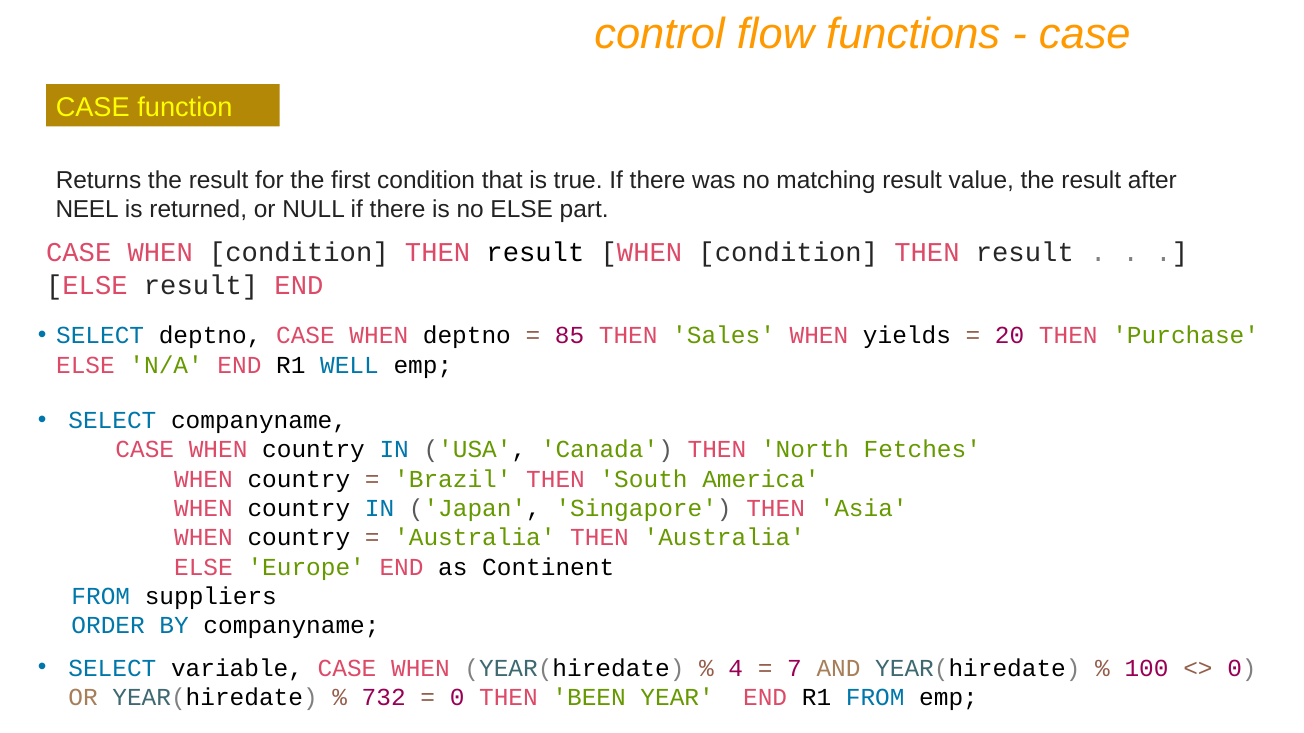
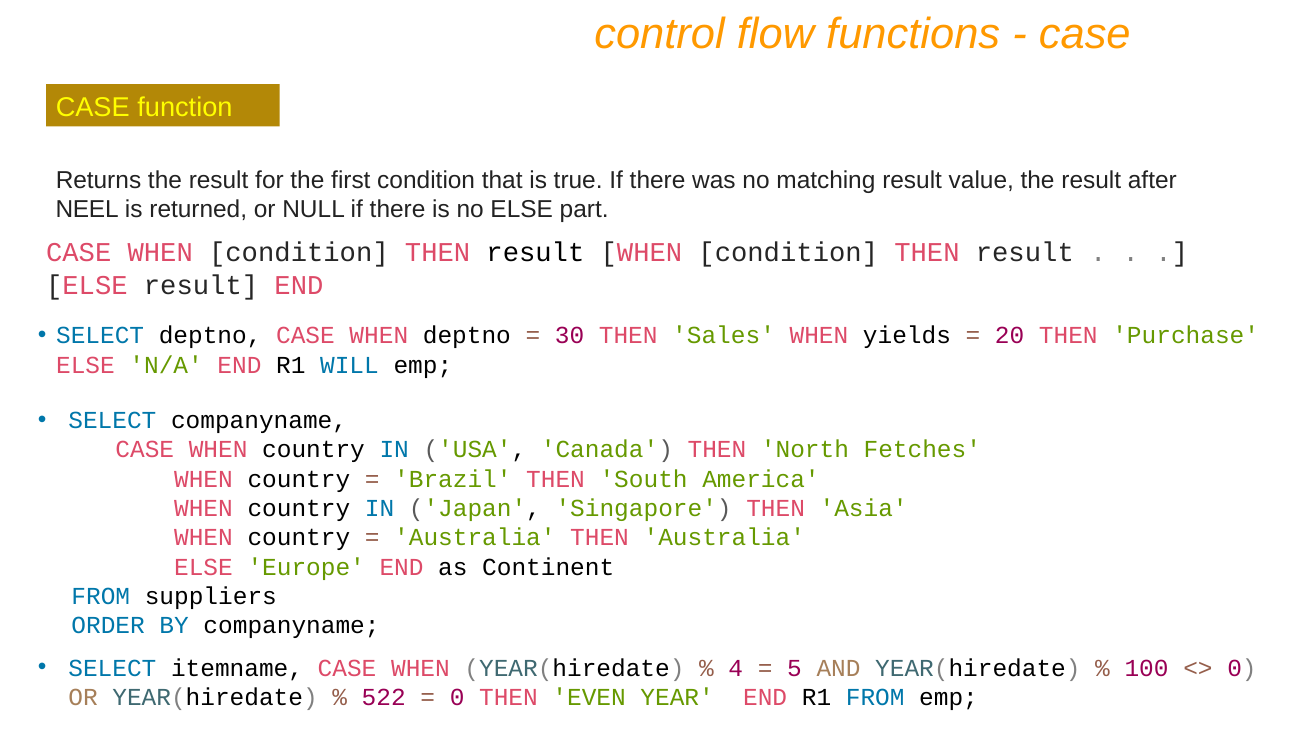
85: 85 -> 30
WELL: WELL -> WILL
variable: variable -> itemname
7: 7 -> 5
732: 732 -> 522
BEEN: BEEN -> EVEN
